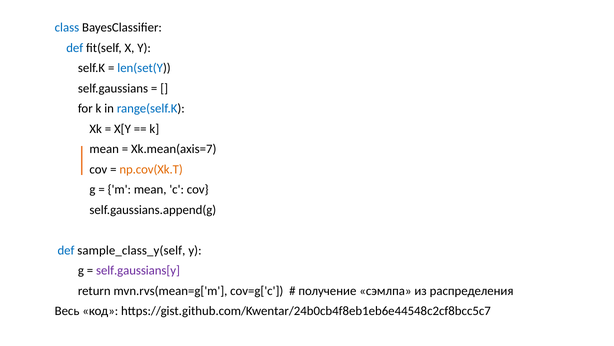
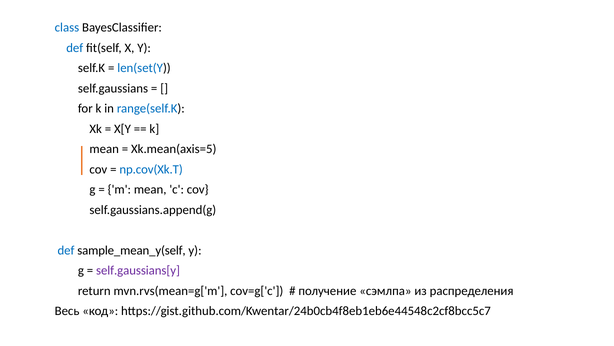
Xk.mean(axis=7: Xk.mean(axis=7 -> Xk.mean(axis=5
np.cov(Xk.T colour: orange -> blue
sample_class_y(self: sample_class_y(self -> sample_mean_y(self
